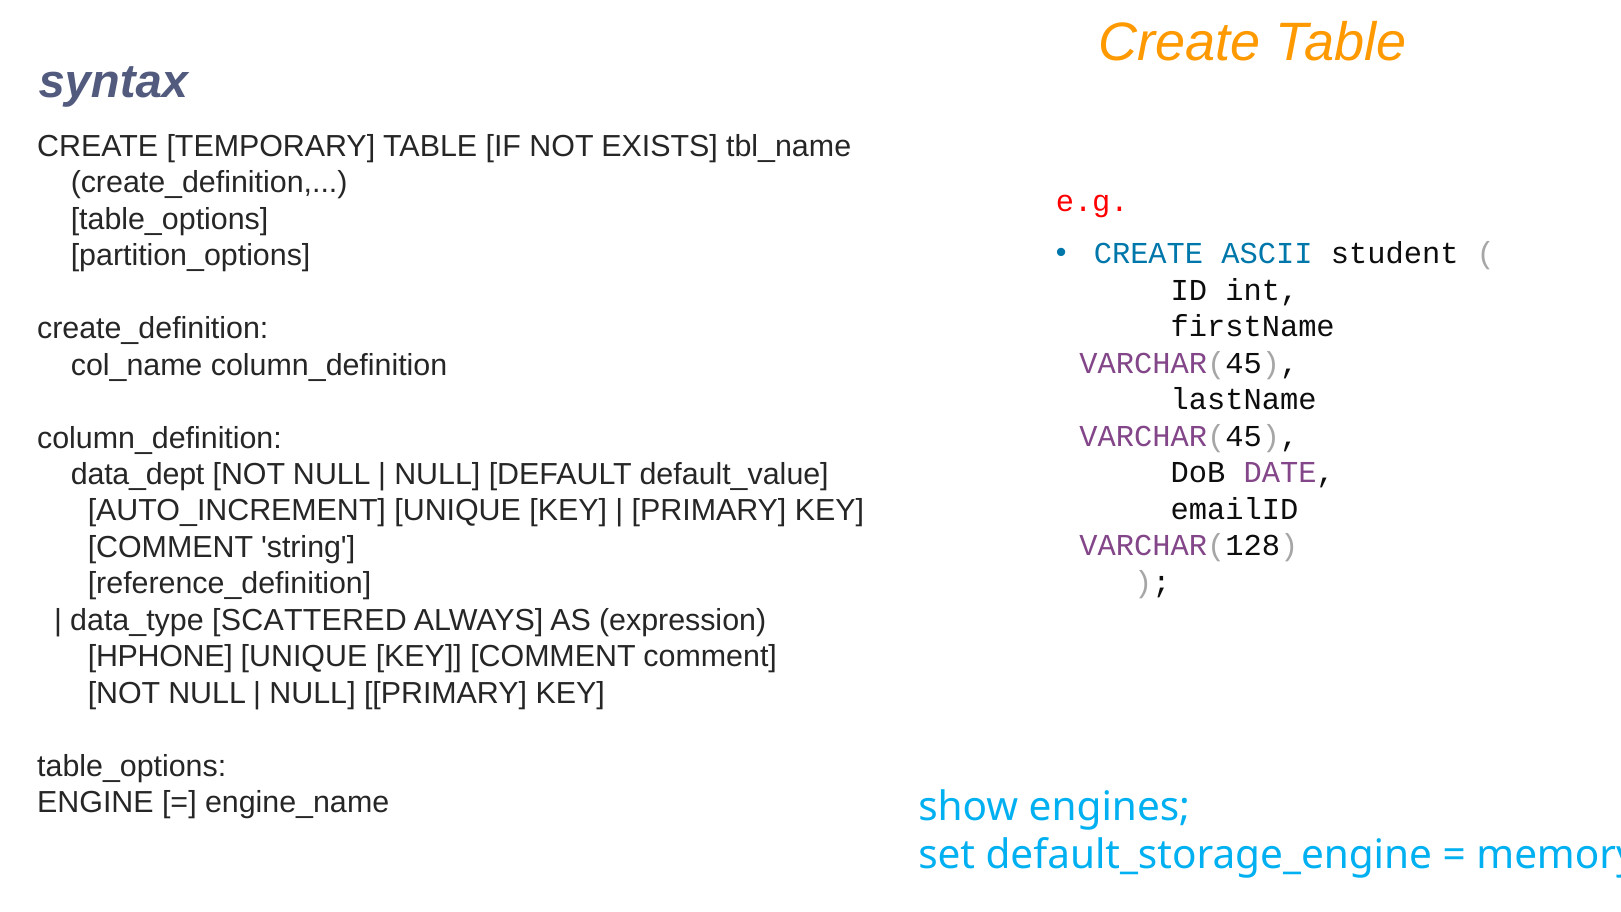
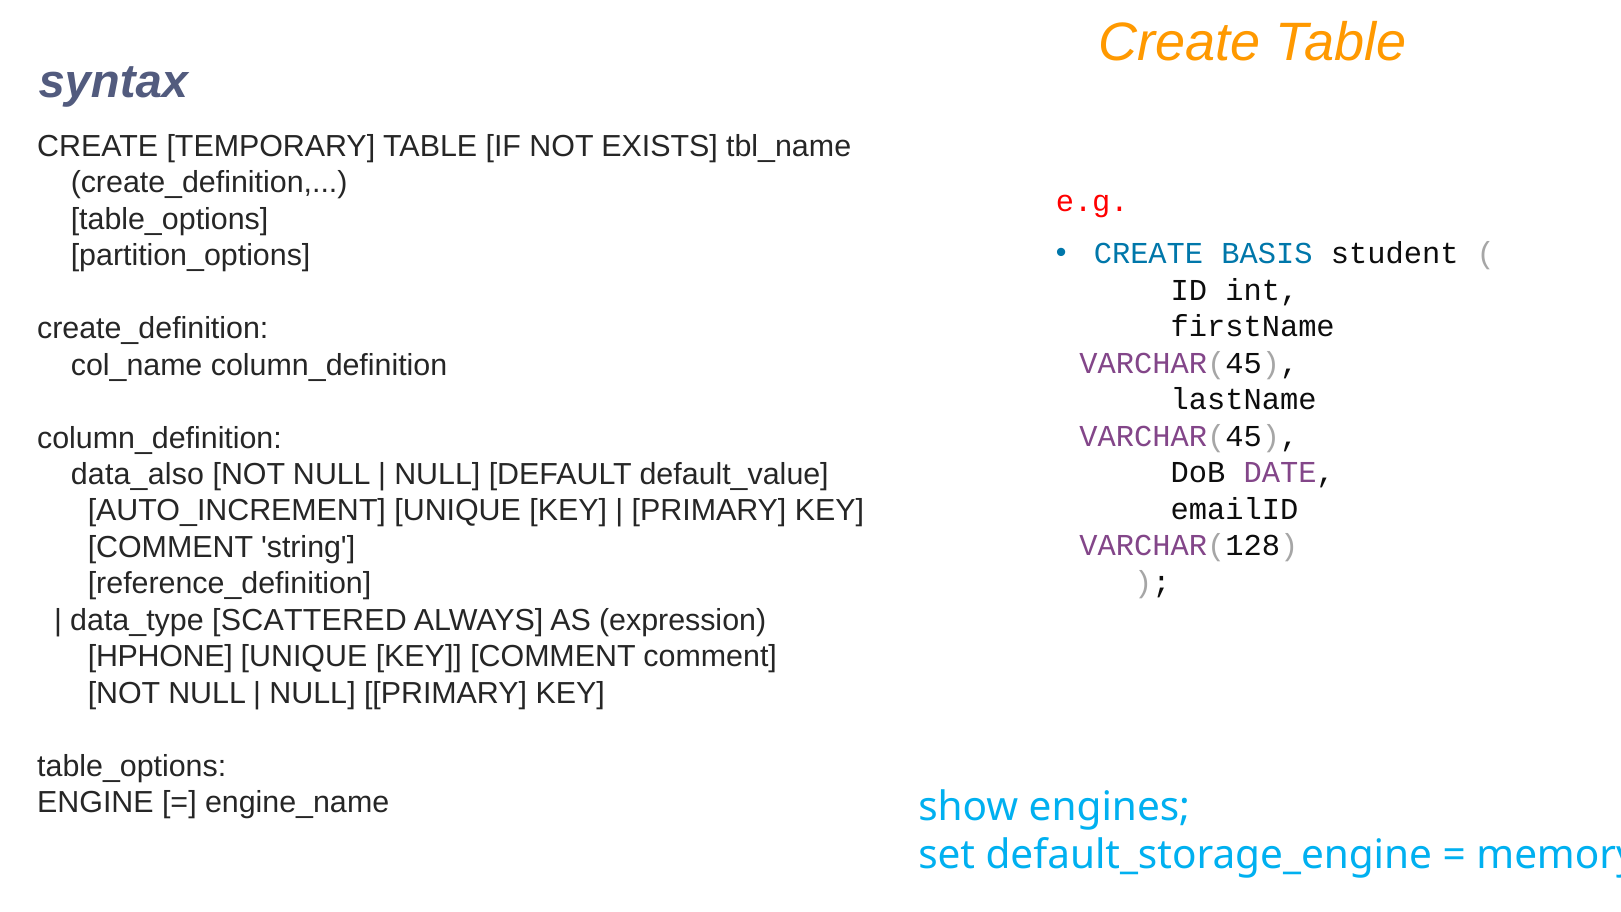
ASCII: ASCII -> BASIS
data_dept: data_dept -> data_also
